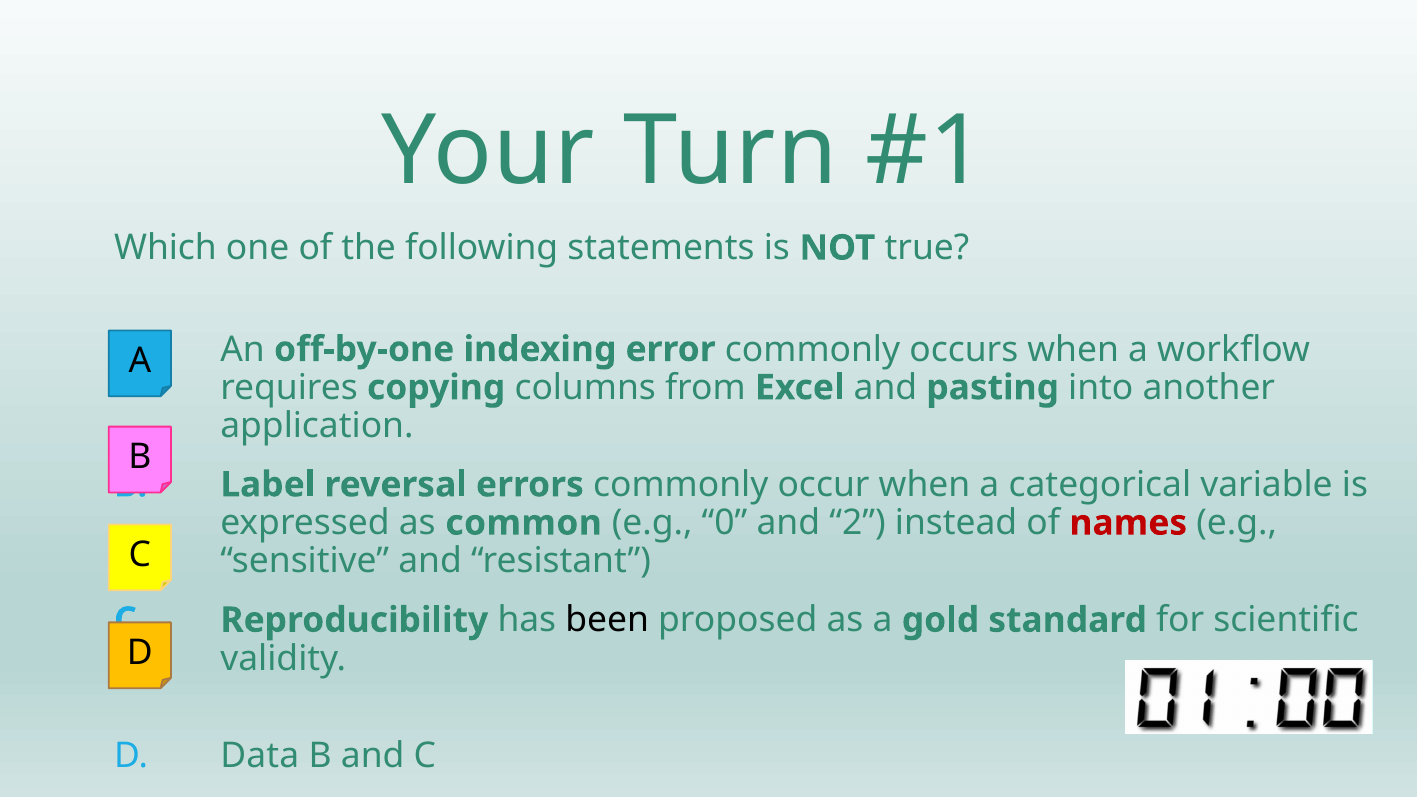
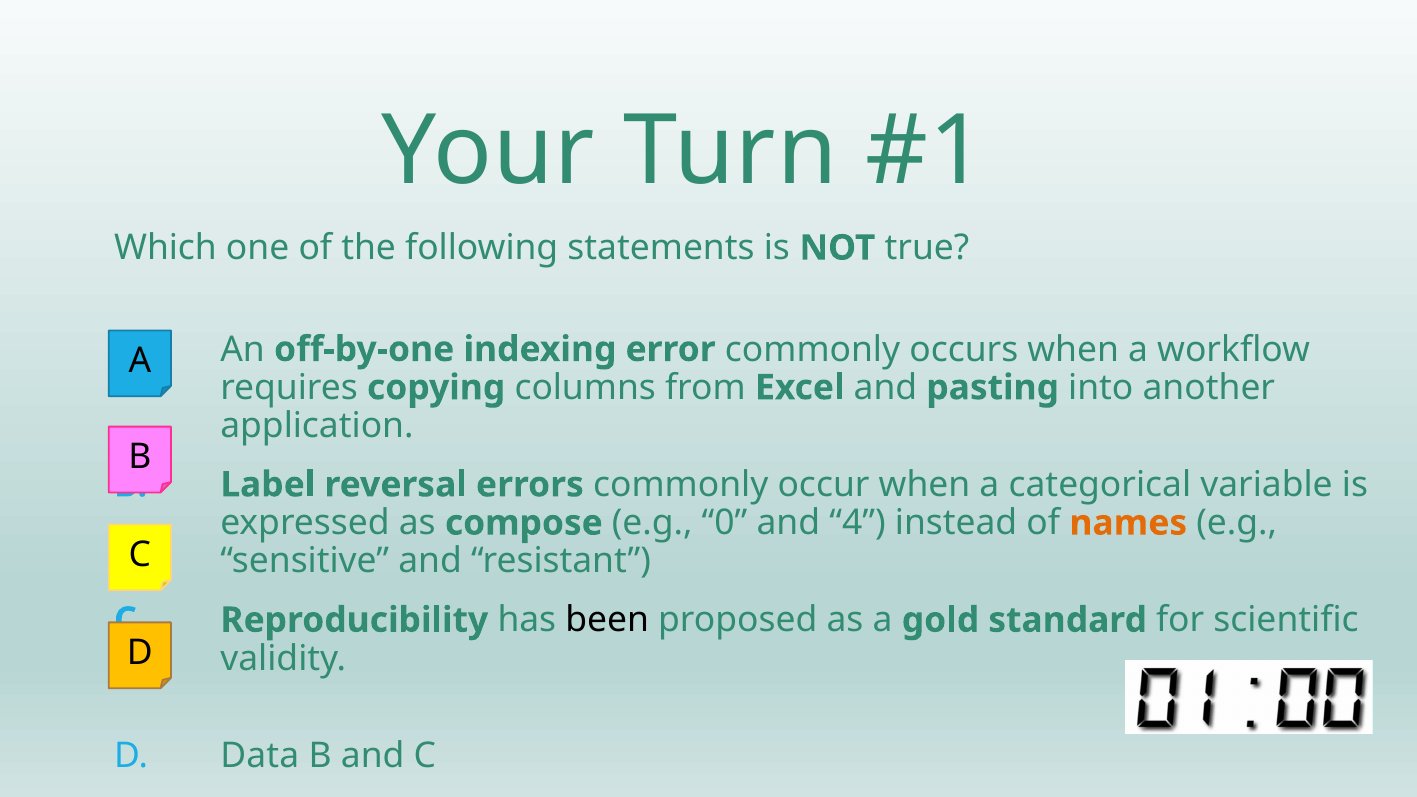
common: common -> compose
2: 2 -> 4
names colour: red -> orange
